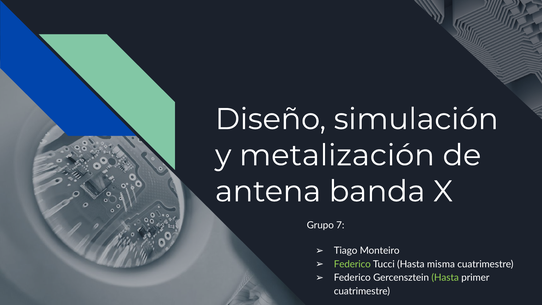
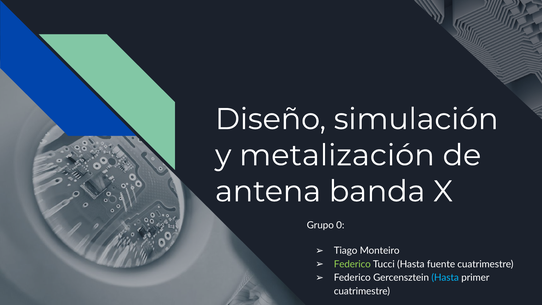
7: 7 -> 0
misma: misma -> fuente
Hasta at (445, 278) colour: light green -> light blue
